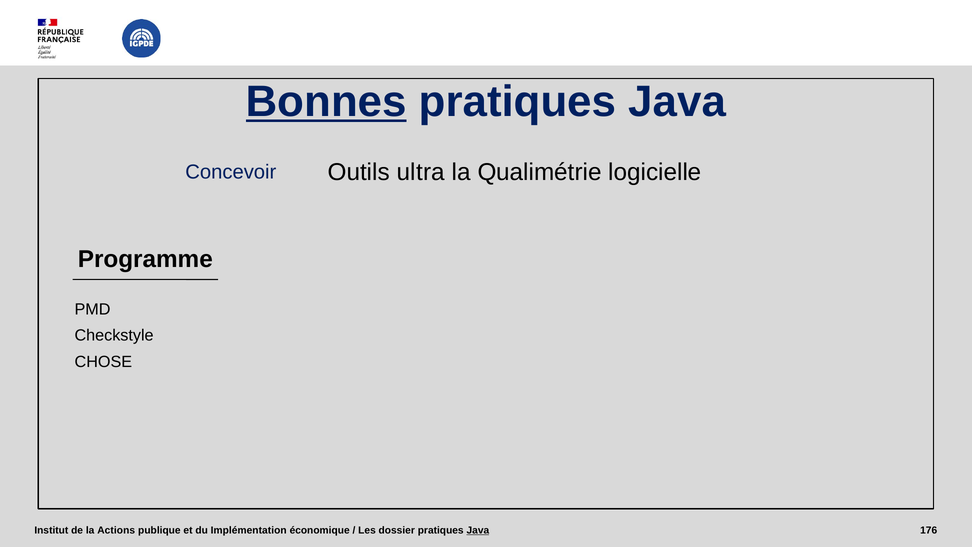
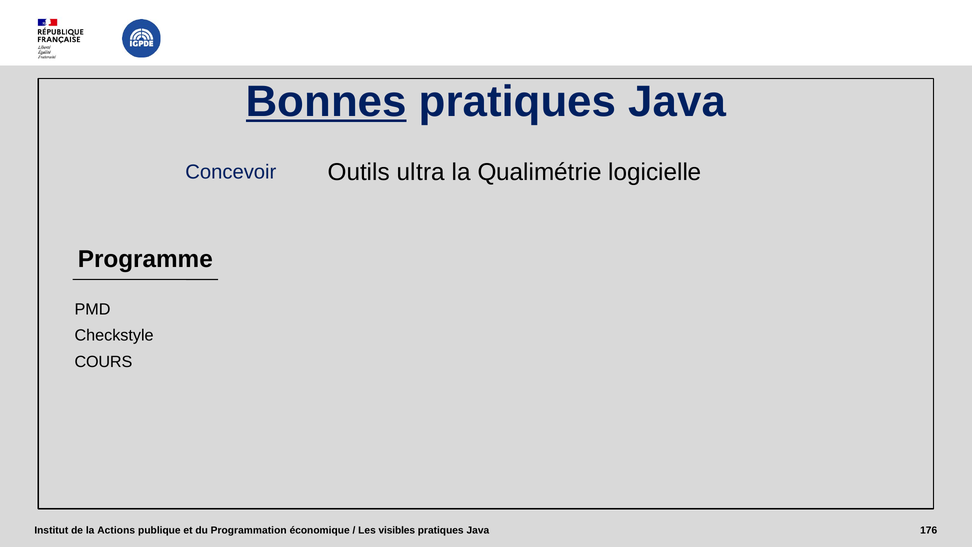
CHOSE: CHOSE -> COURS
Implémentation: Implémentation -> Programmation
dossier: dossier -> visibles
Java at (478, 530) underline: present -> none
